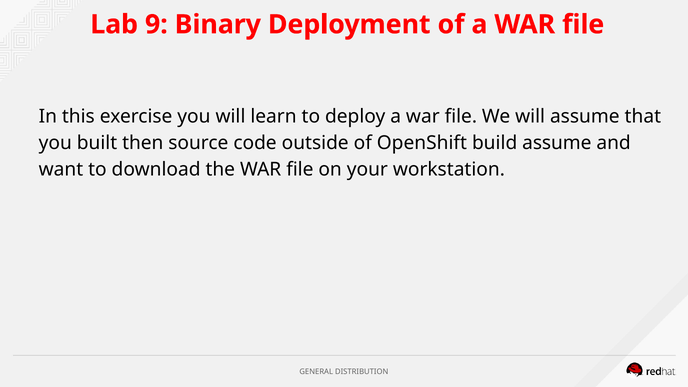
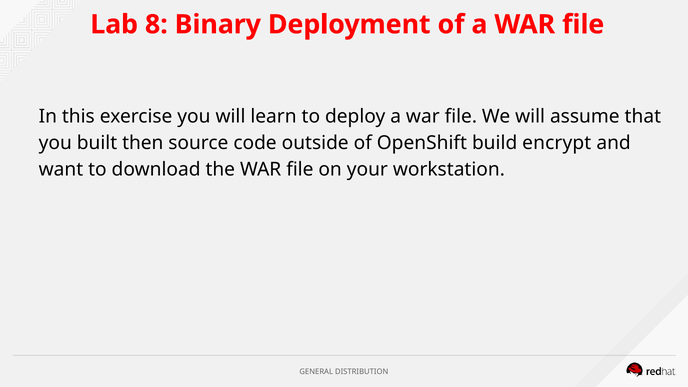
9: 9 -> 8
build assume: assume -> encrypt
